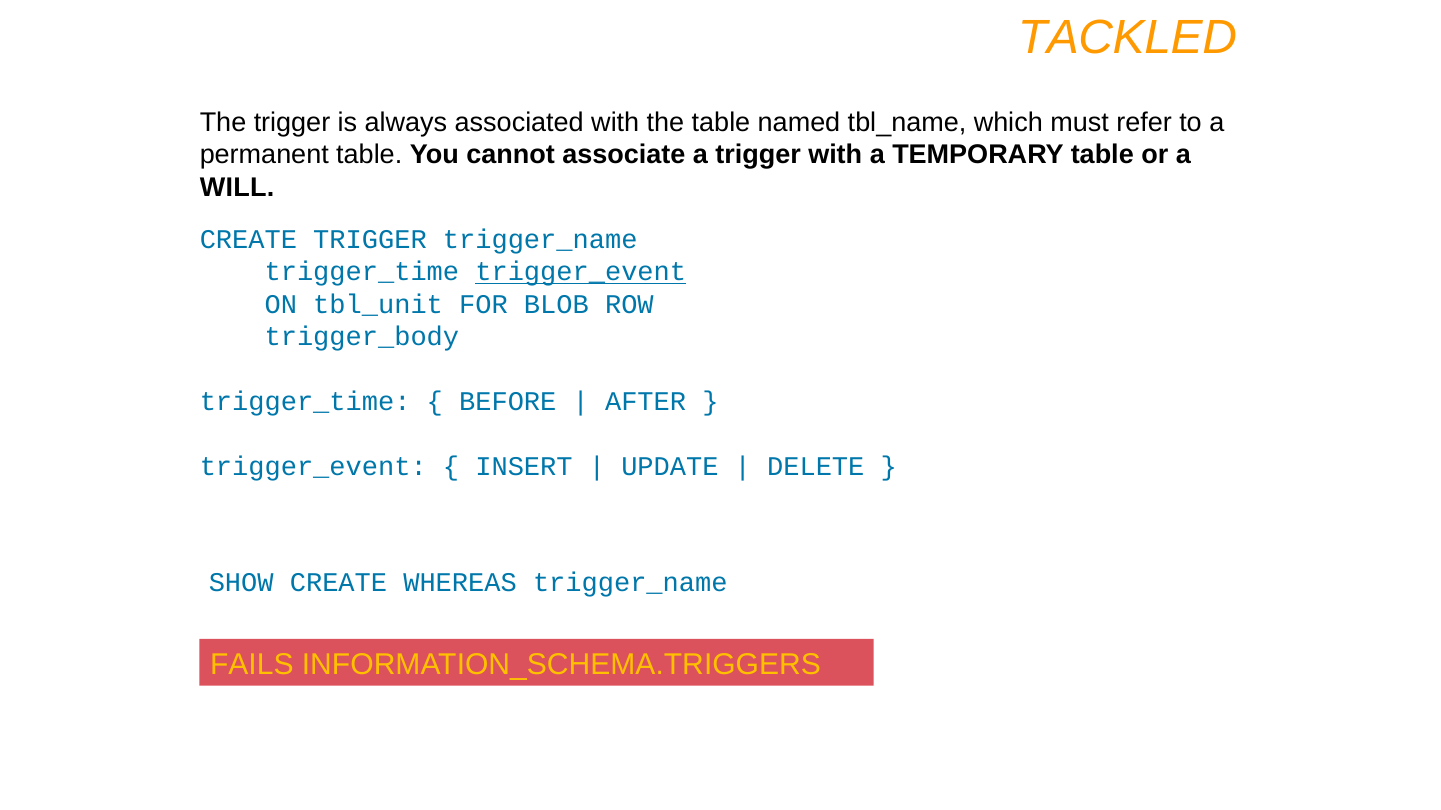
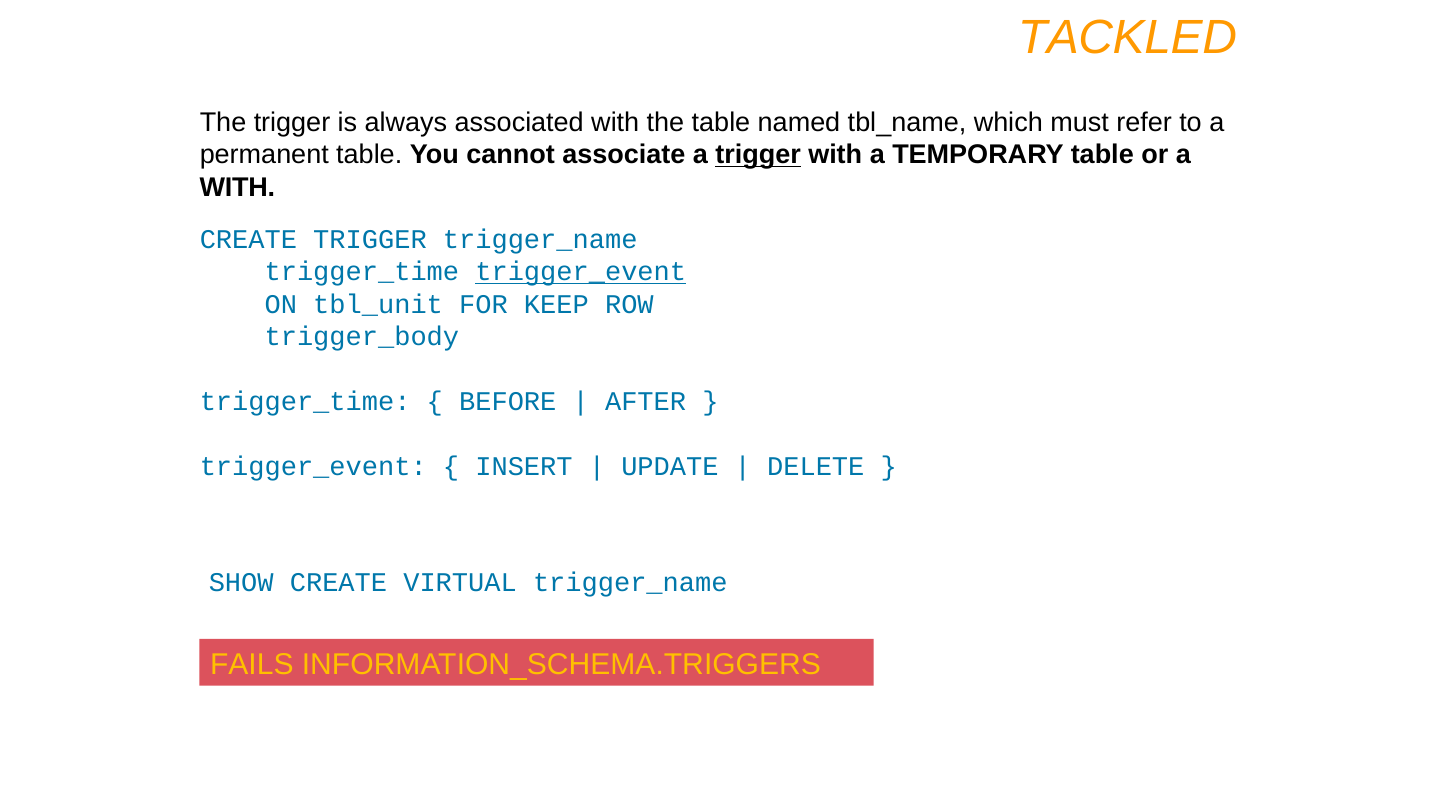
trigger at (758, 155) underline: none -> present
WILL at (237, 187): WILL -> WITH
BLOB: BLOB -> KEEP
WHEREAS: WHEREAS -> VIRTUAL
